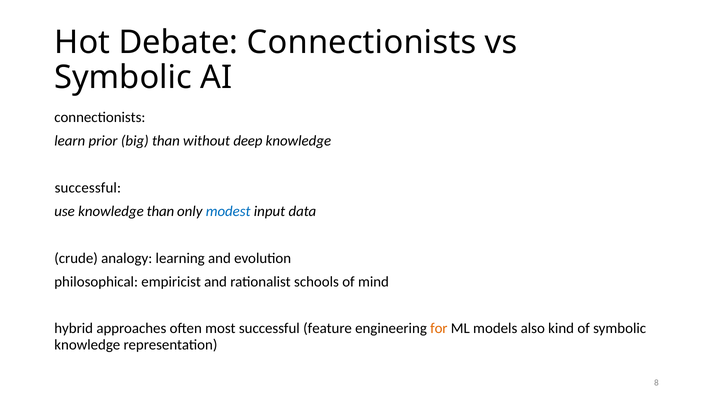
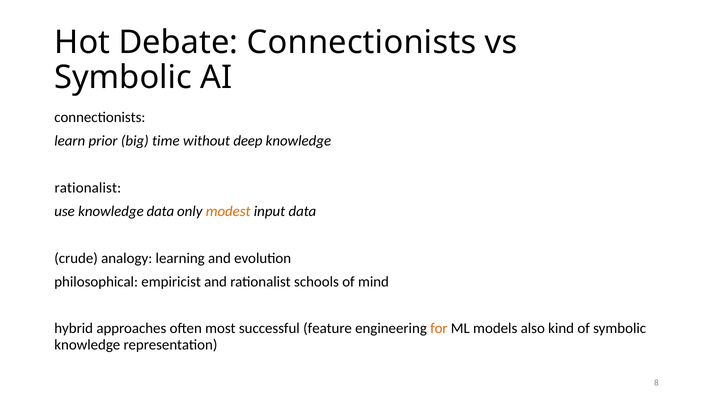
big than: than -> time
successful at (88, 188): successful -> rationalist
knowledge than: than -> data
modest colour: blue -> orange
